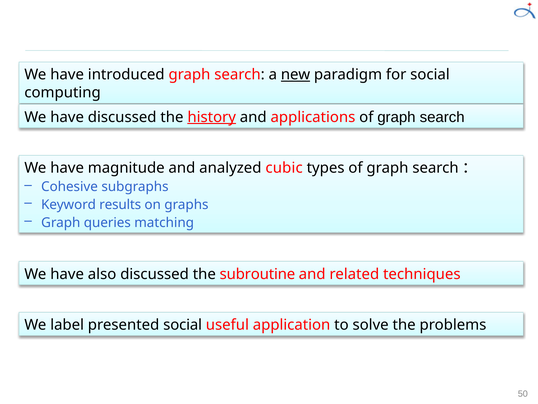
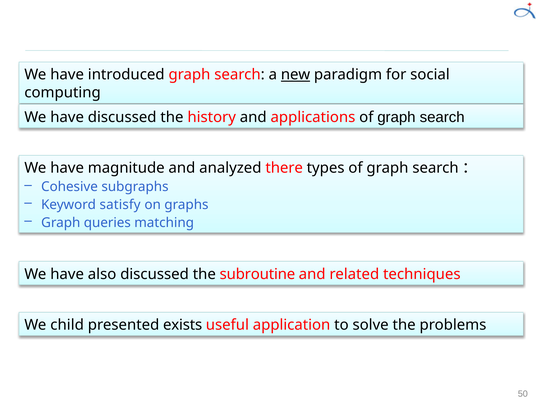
history underline: present -> none
cubic: cubic -> there
results: results -> satisfy
label: label -> child
presented social: social -> exists
